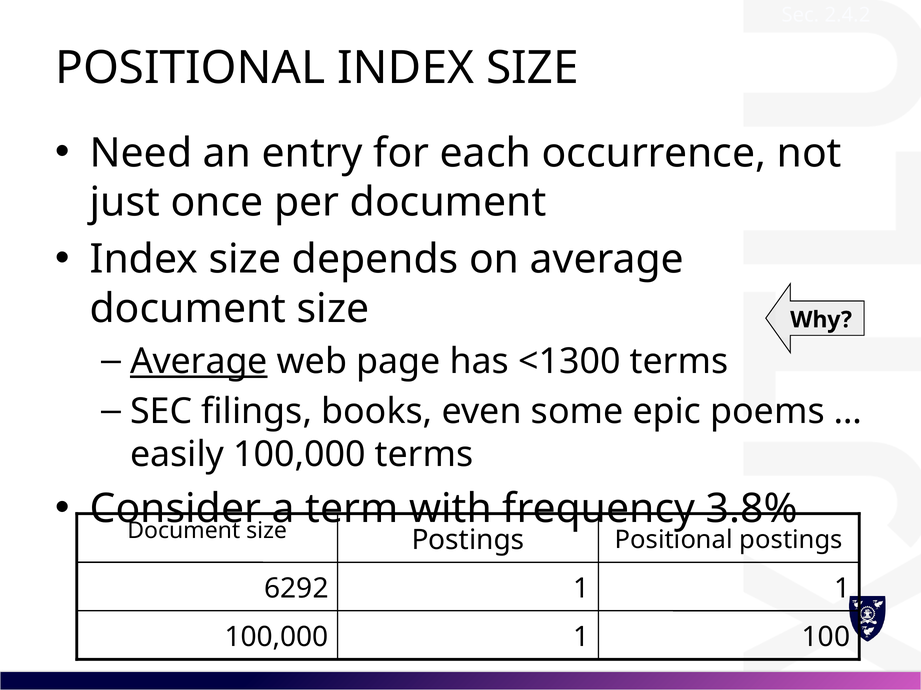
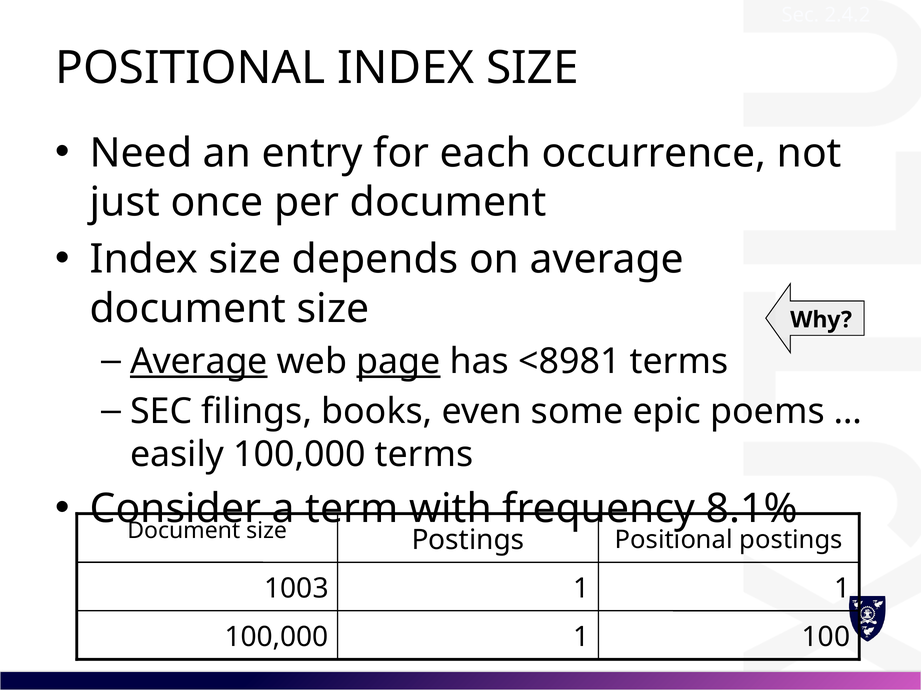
page underline: none -> present
<1300: <1300 -> <8981
3.8%: 3.8% -> 8.1%
6292: 6292 -> 1003
